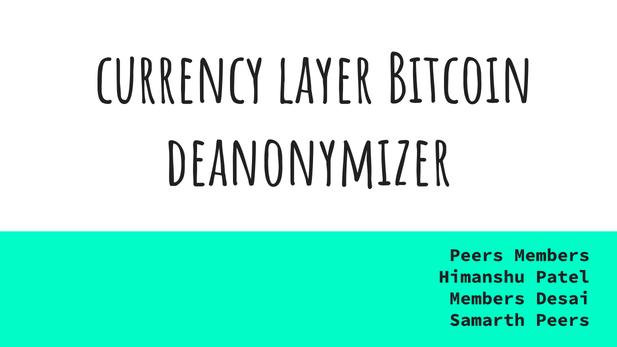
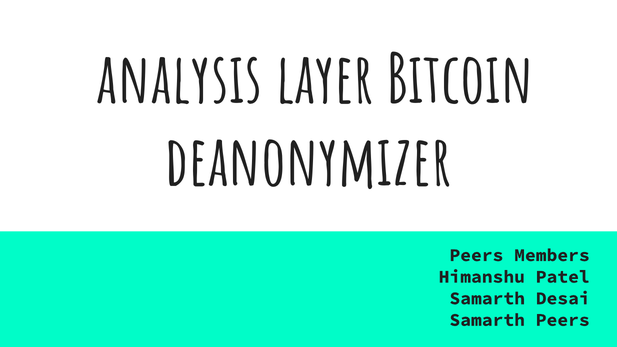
currency: currency -> analysis
Members at (487, 298): Members -> Samarth
